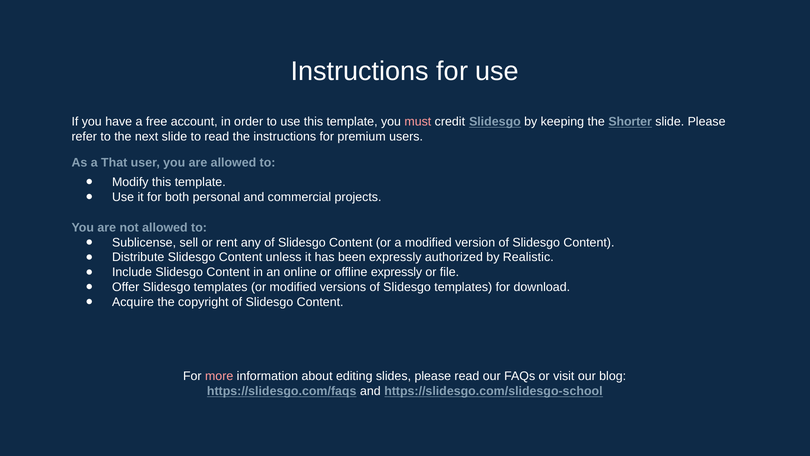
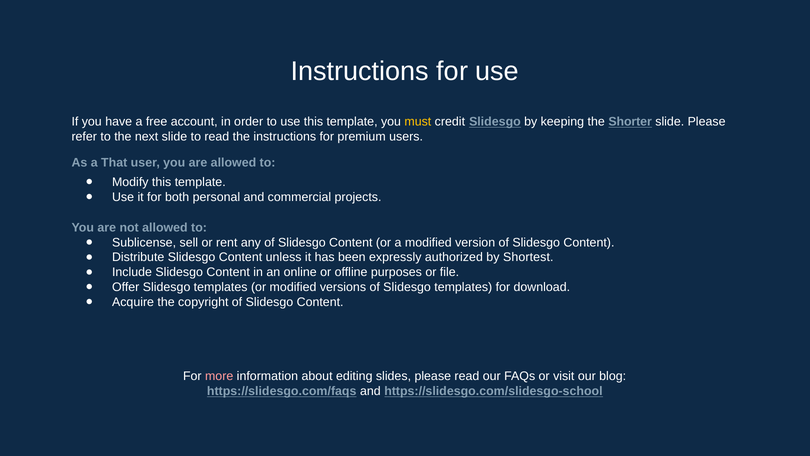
must colour: pink -> yellow
Realistic: Realistic -> Shortest
offline expressly: expressly -> purposes
